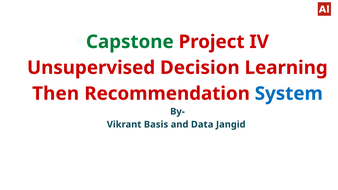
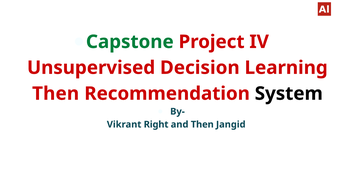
System colour: blue -> black
Basis: Basis -> Right
and Data: Data -> Then
